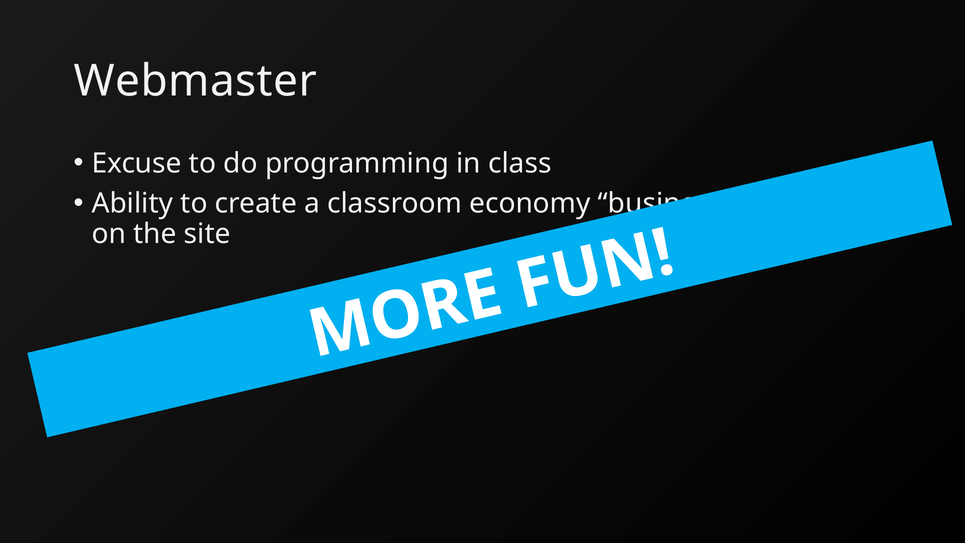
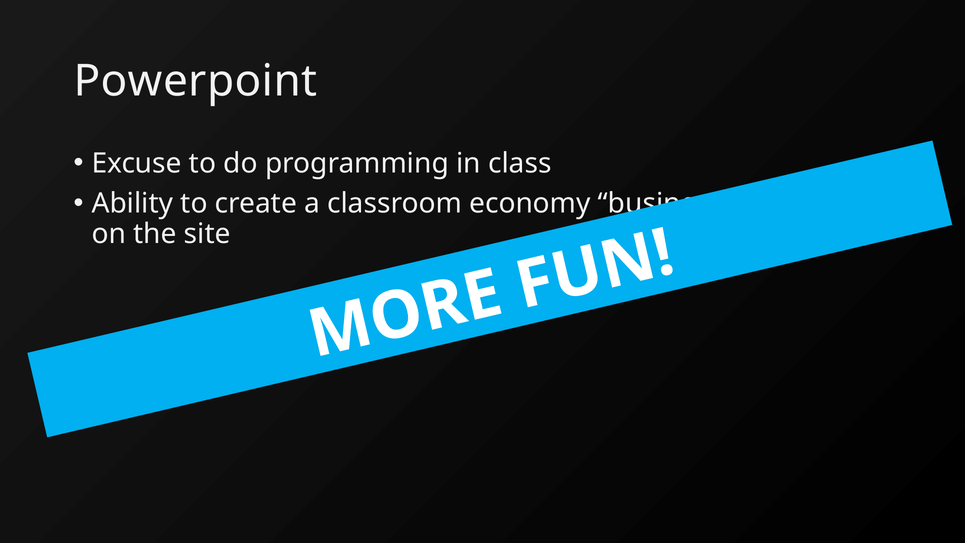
Webmaster: Webmaster -> Powerpoint
